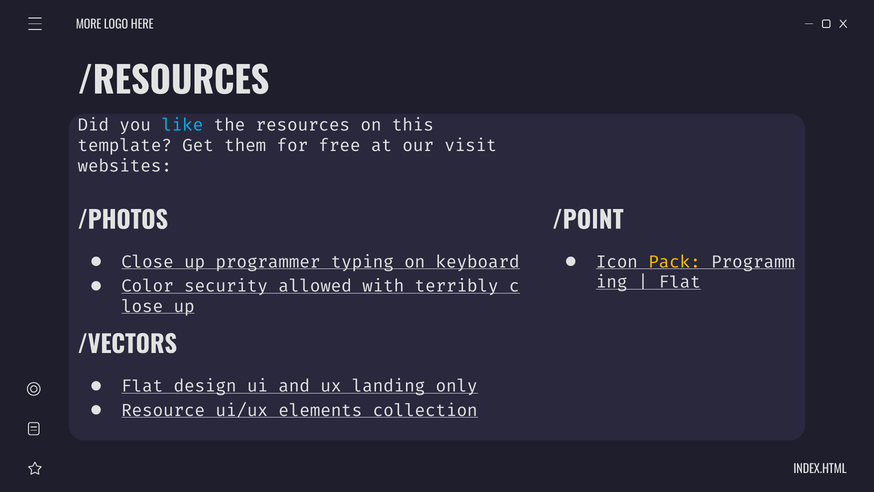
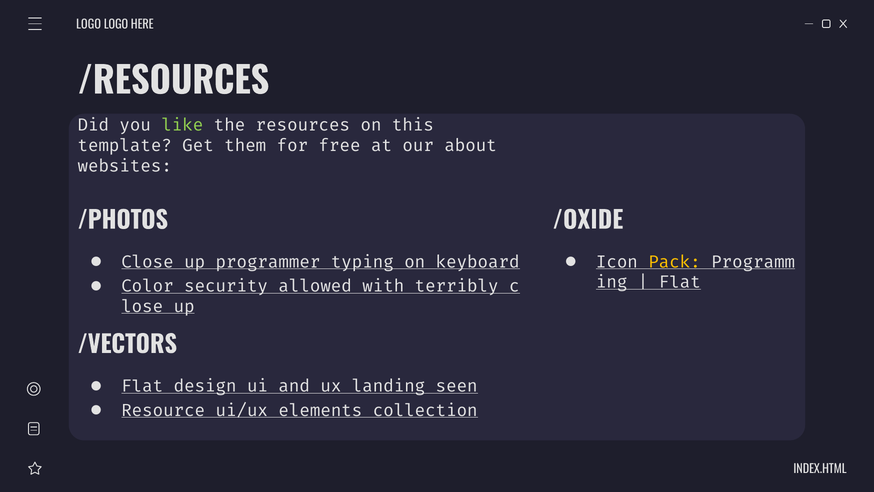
MORE at (89, 25): MORE -> LOGO
like colour: light blue -> light green
visit: visit -> about
/POINT: /POINT -> /OXIDE
only: only -> seen
